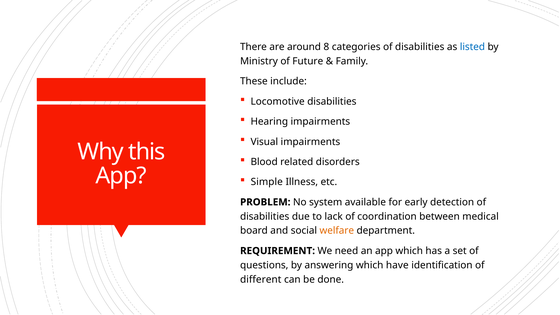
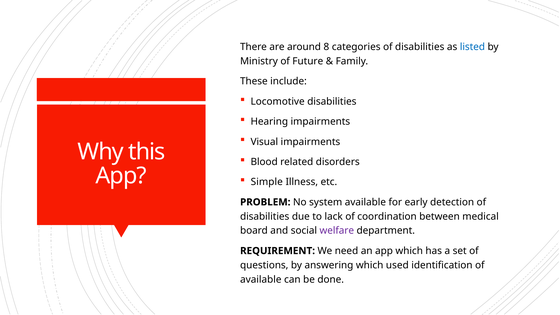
welfare colour: orange -> purple
have: have -> used
different at (261, 279): different -> available
